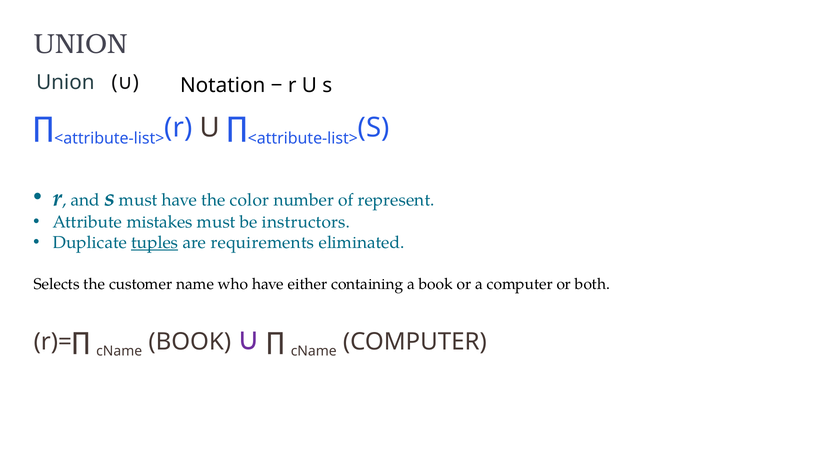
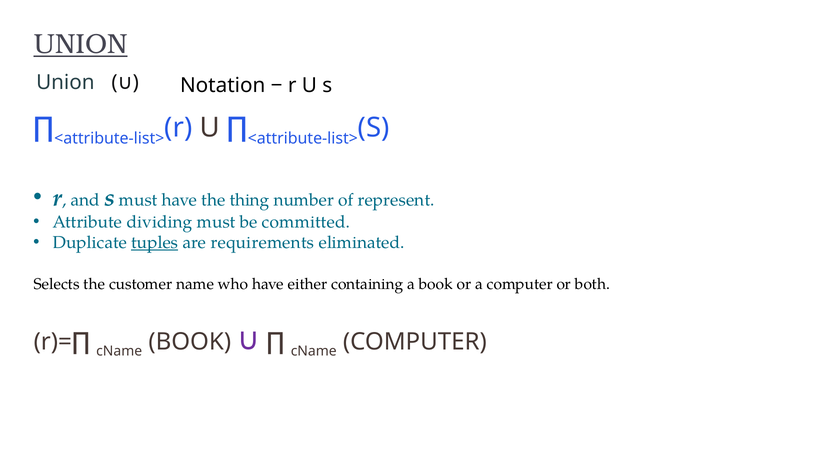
UNION at (81, 44) underline: none -> present
color: color -> thing
mistakes: mistakes -> dividing
instructors: instructors -> committed
